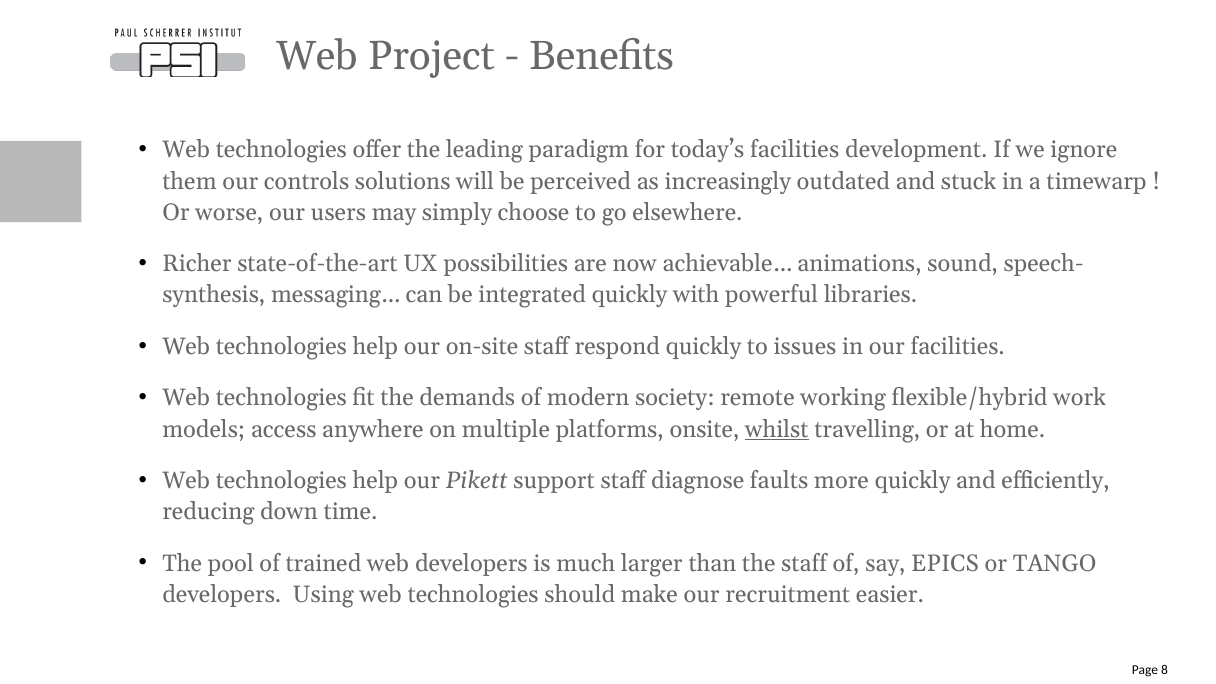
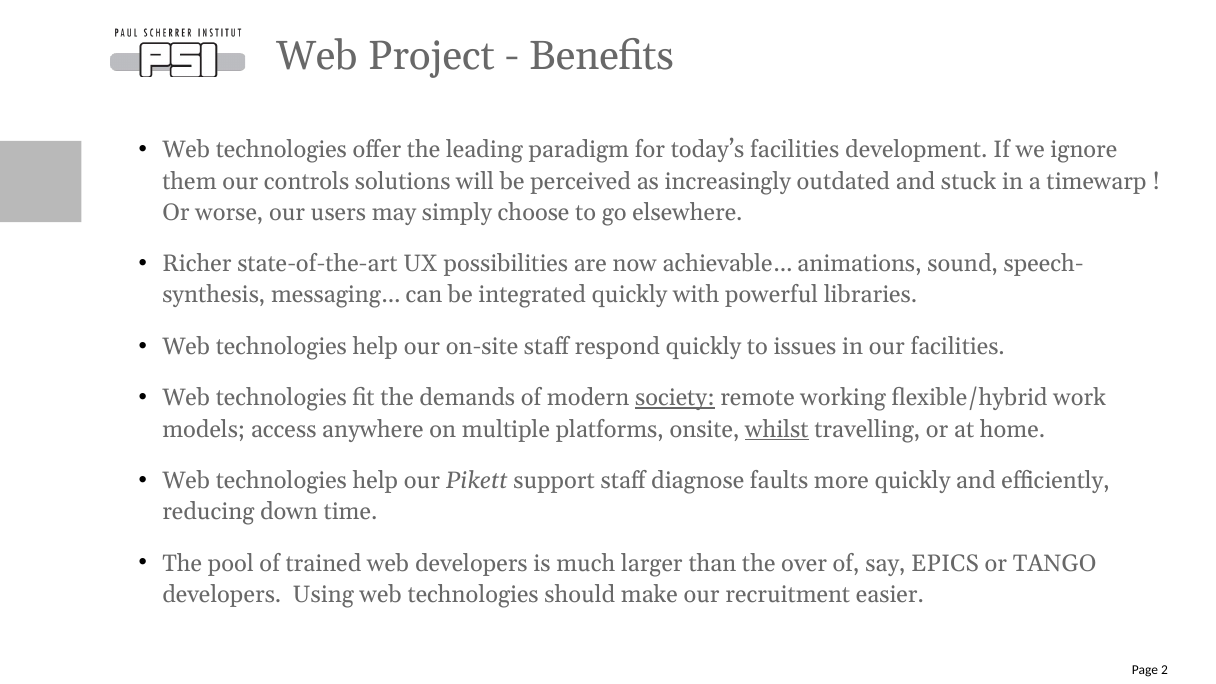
society underline: none -> present
the staff: staff -> over
8: 8 -> 2
